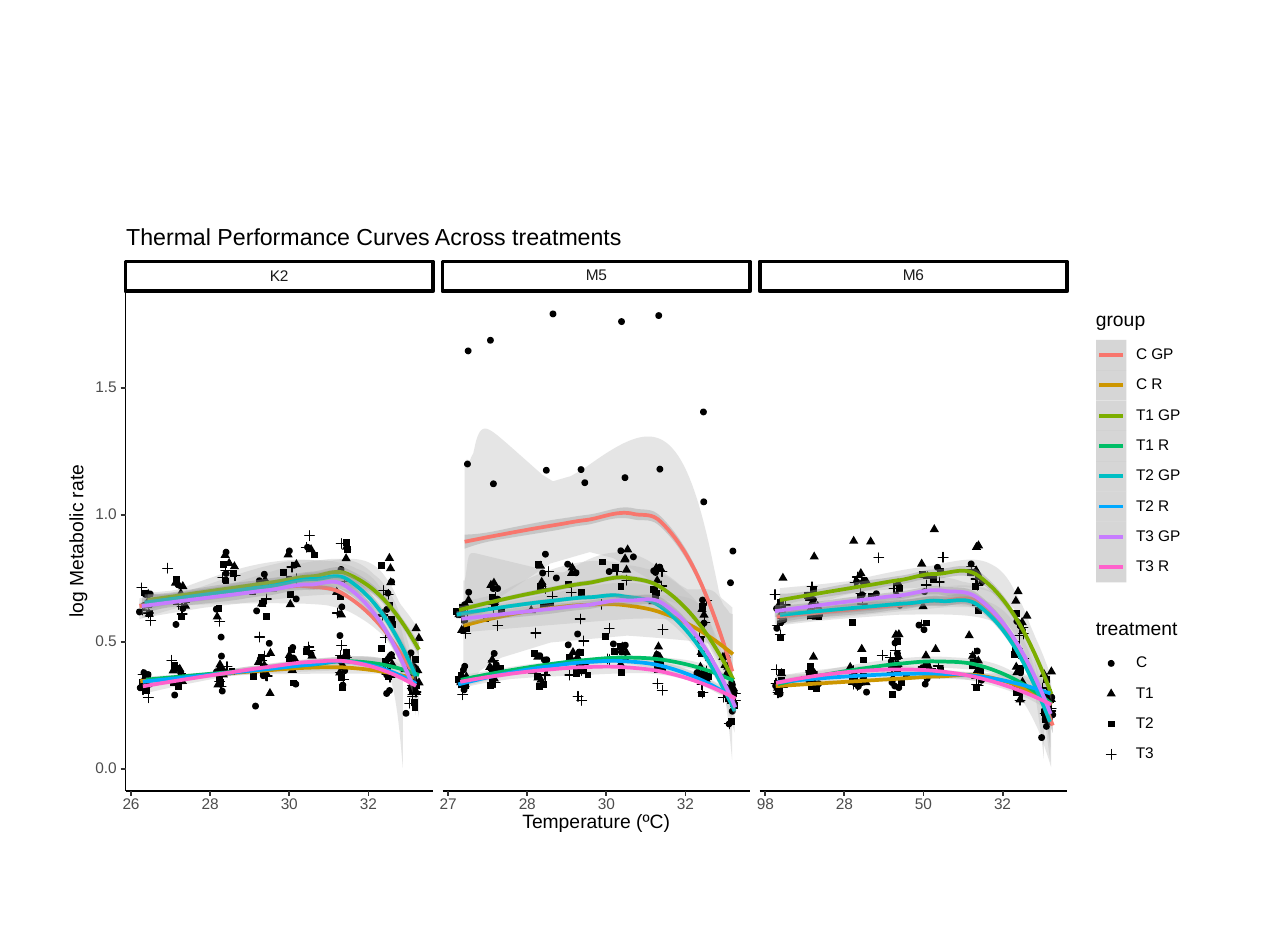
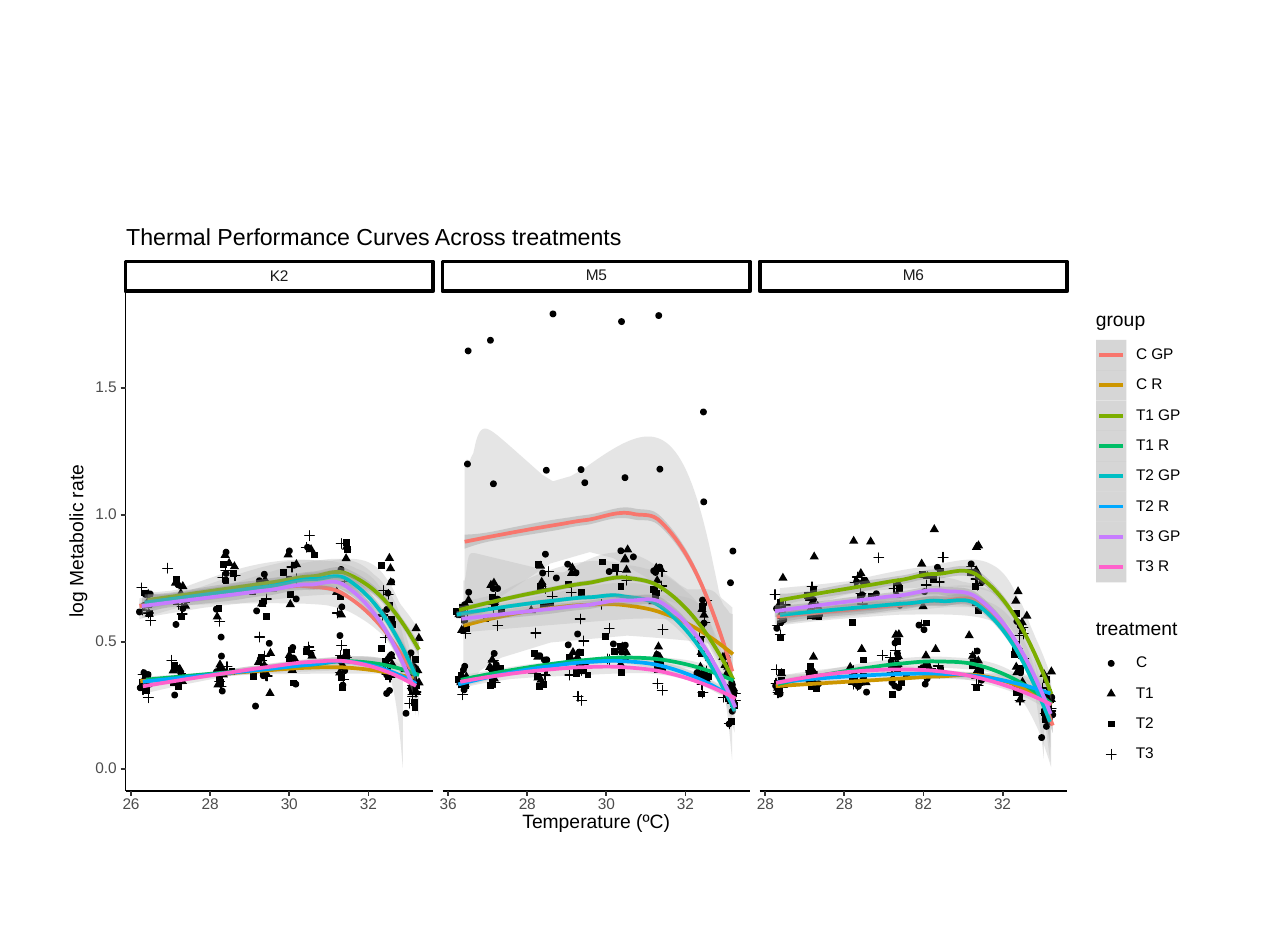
27: 27 -> 36
32 98: 98 -> 28
50: 50 -> 82
